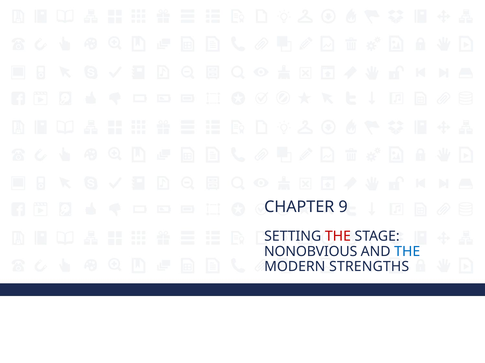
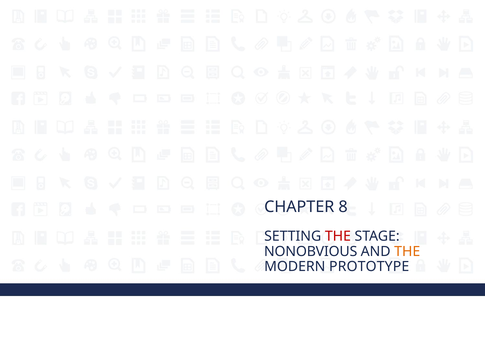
9: 9 -> 8
THE at (407, 252) colour: blue -> orange
STRENGTHS: STRENGTHS -> PROTOTYPE
